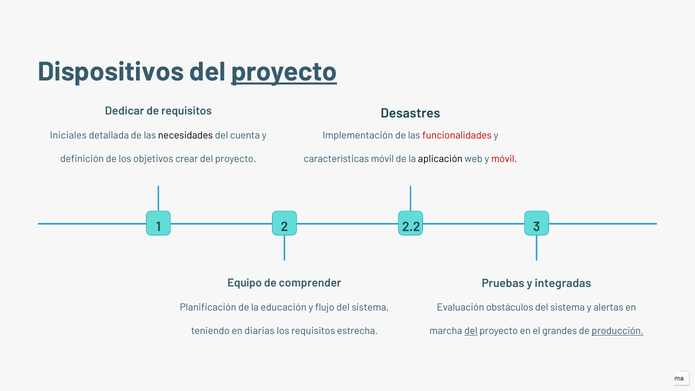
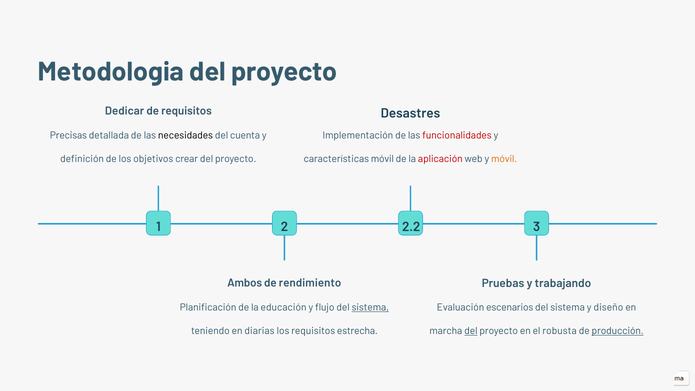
Dispositivos: Dispositivos -> Metodologia
proyecto at (284, 72) underline: present -> none
Iniciales: Iniciales -> Precisas
aplicación colour: black -> red
móvil at (504, 159) colour: red -> orange
Equipo: Equipo -> Ambos
comprender: comprender -> rendimiento
integradas: integradas -> trabajando
sistema at (370, 307) underline: none -> present
obstáculos: obstáculos -> escenarios
alertas: alertas -> diseño
grandes: grandes -> robusta
